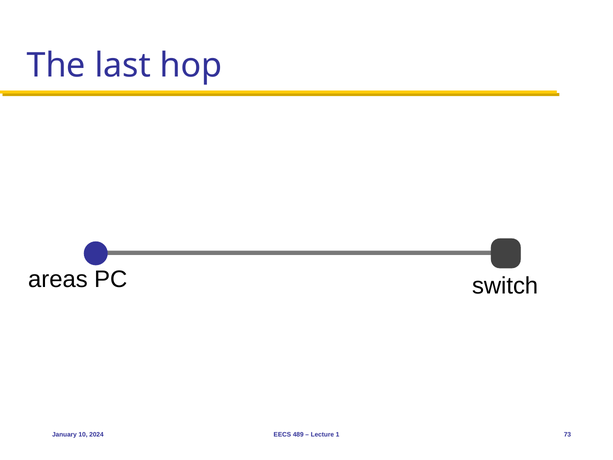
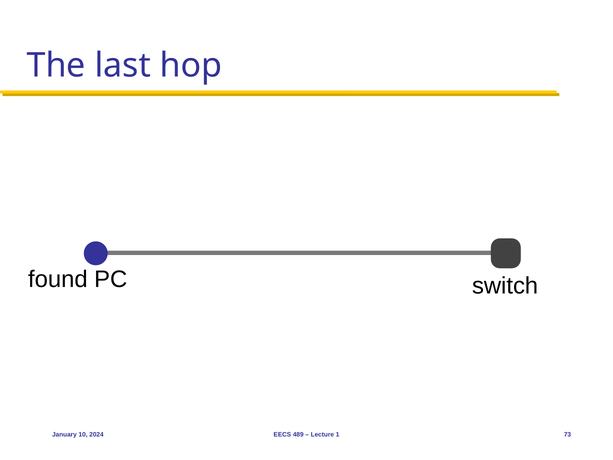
areas: areas -> found
